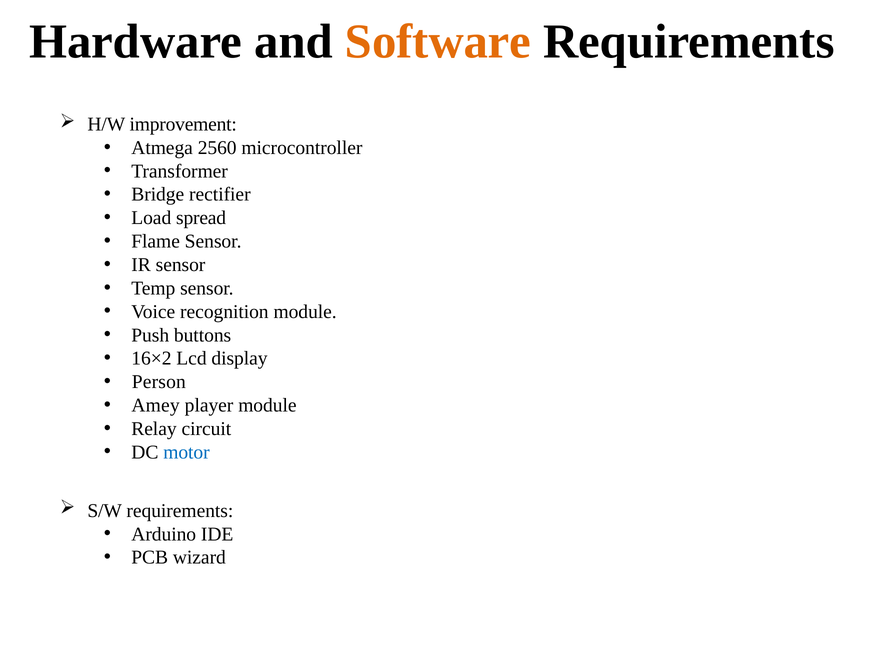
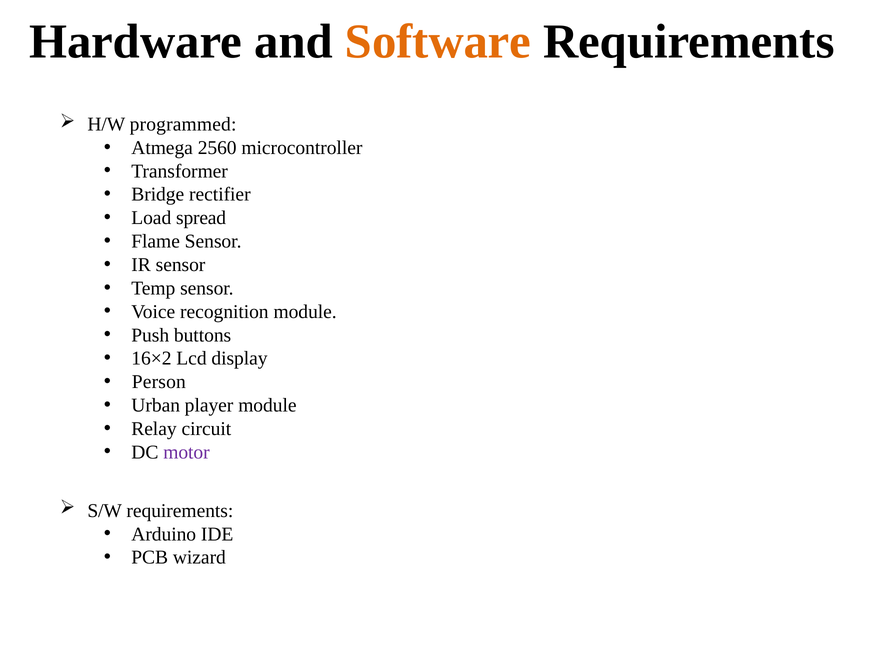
improvement: improvement -> programmed
Amey: Amey -> Urban
motor colour: blue -> purple
